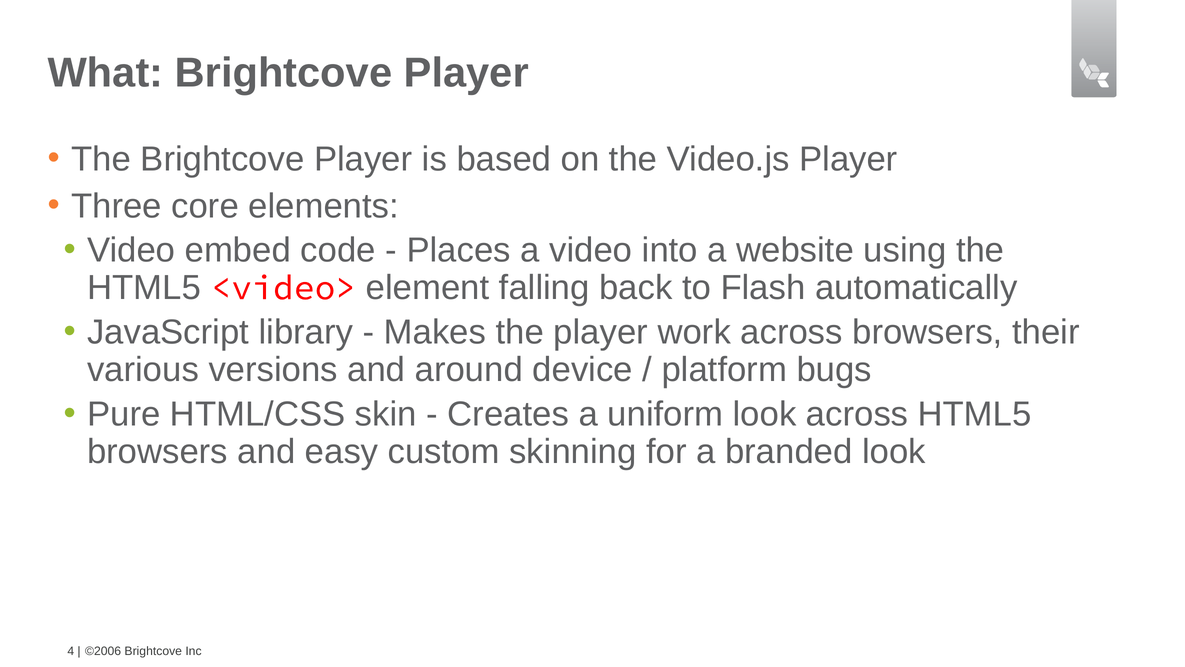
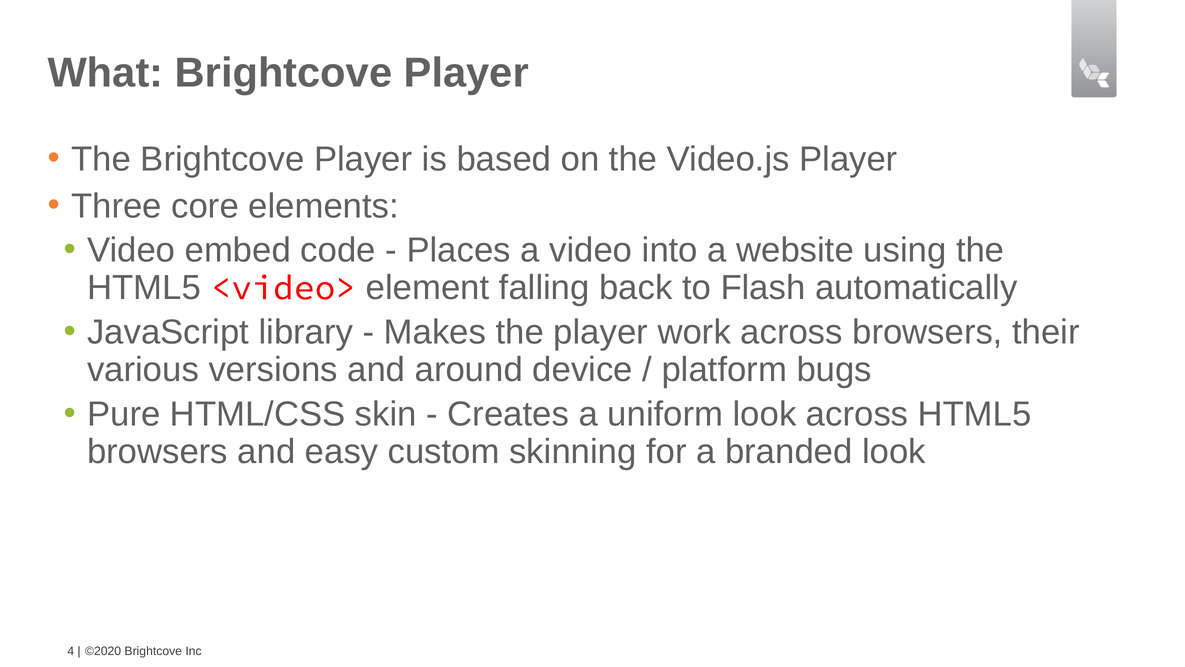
©2006: ©2006 -> ©2020
